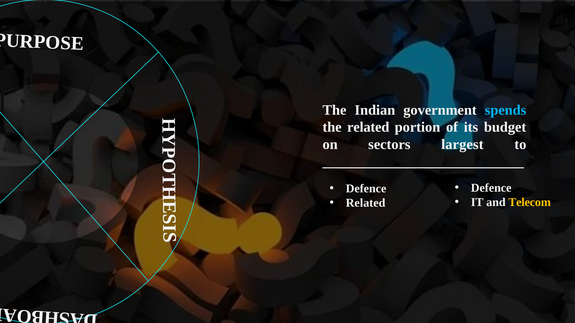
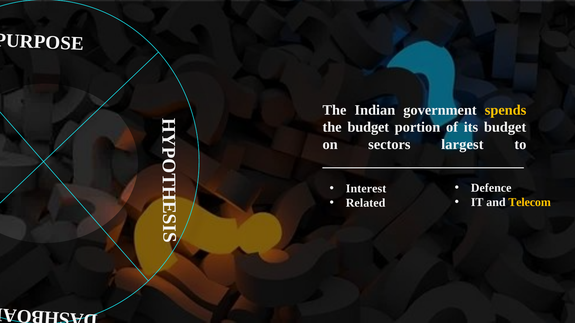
spends colour: light blue -> yellow
the related: related -> budget
Defence at (366, 189): Defence -> Interest
